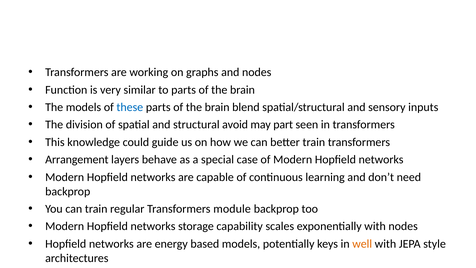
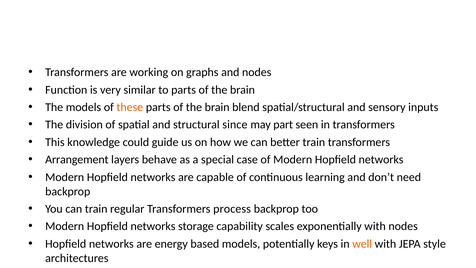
these colour: blue -> orange
avoid: avoid -> since
module: module -> process
